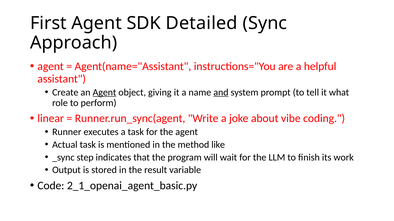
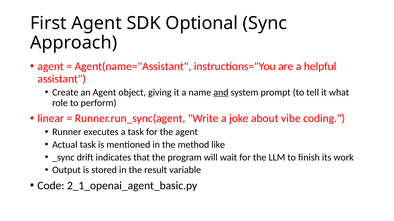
Detailed: Detailed -> Optional
Agent at (104, 93) underline: present -> none
step: step -> drift
